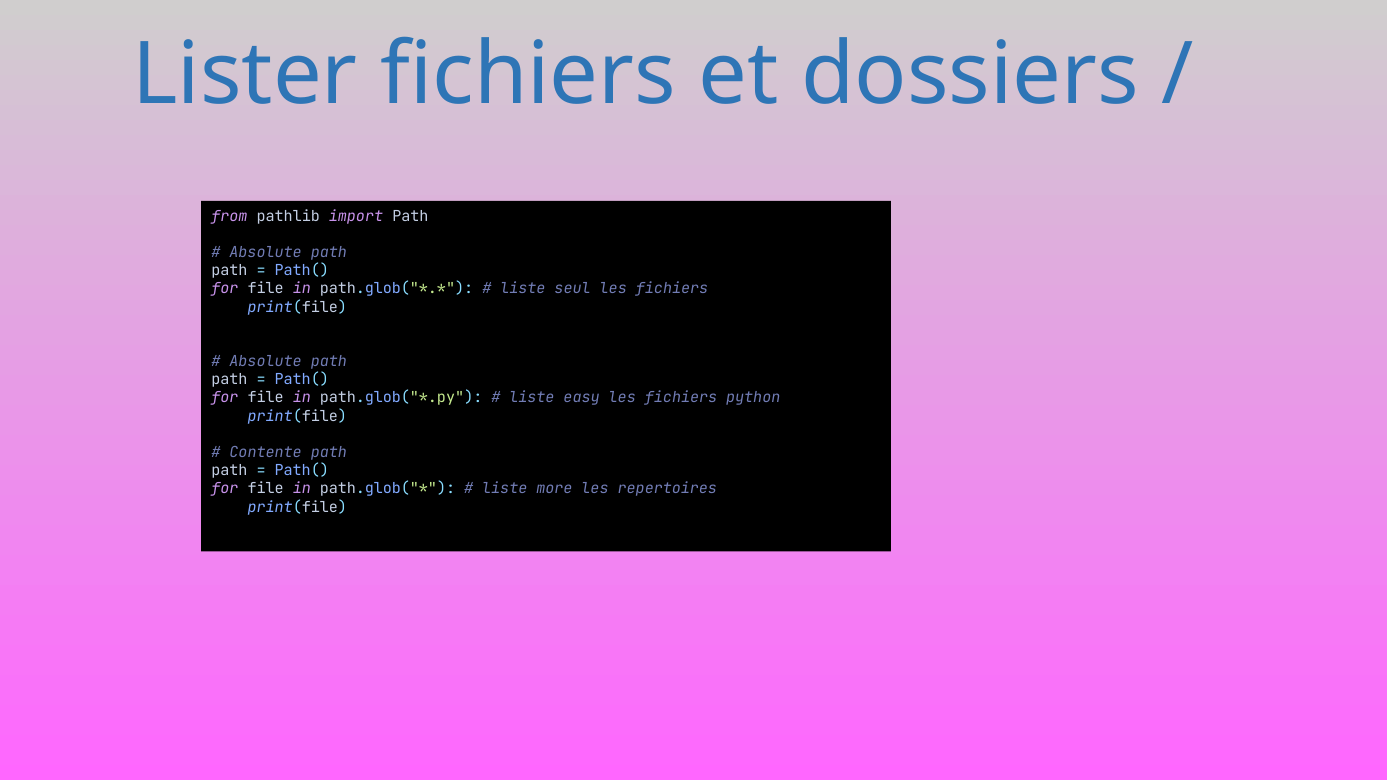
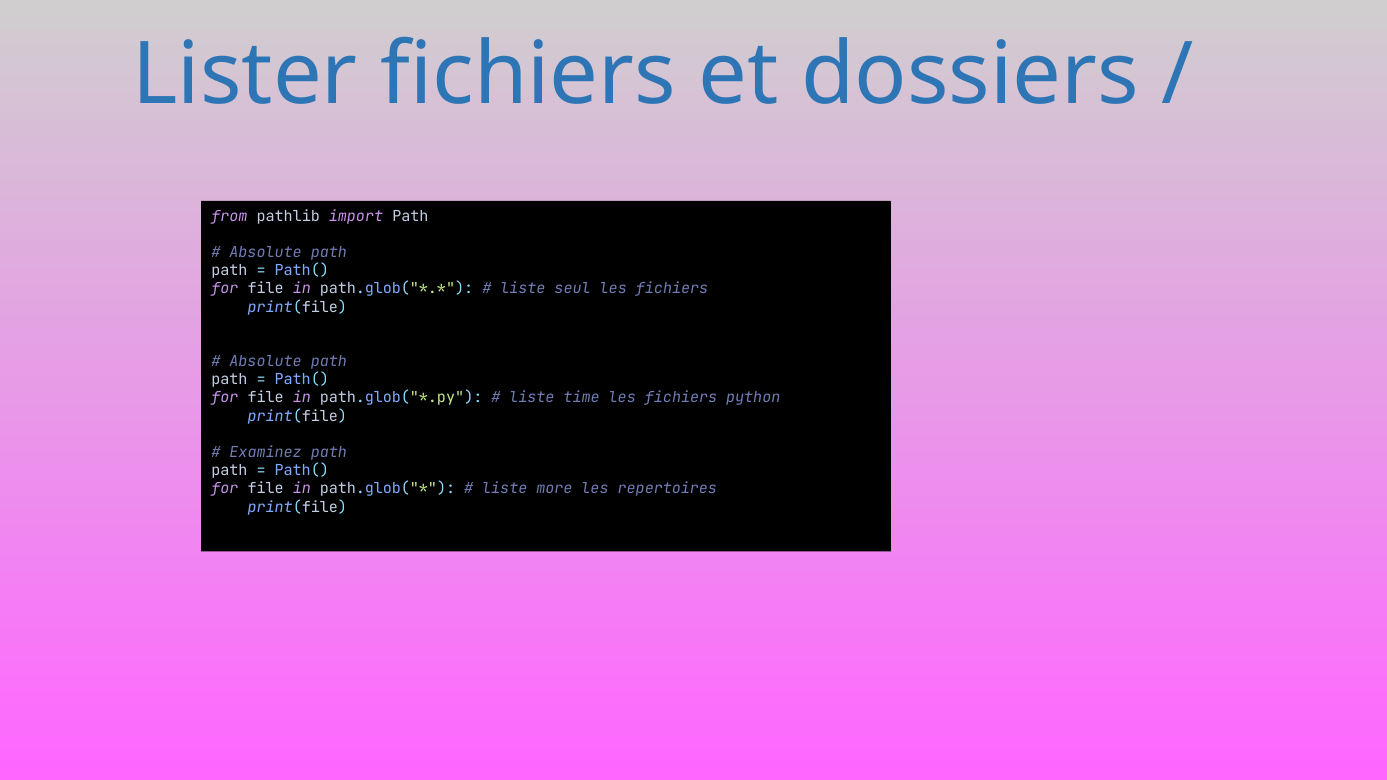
easy: easy -> time
Contente: Contente -> Examinez
